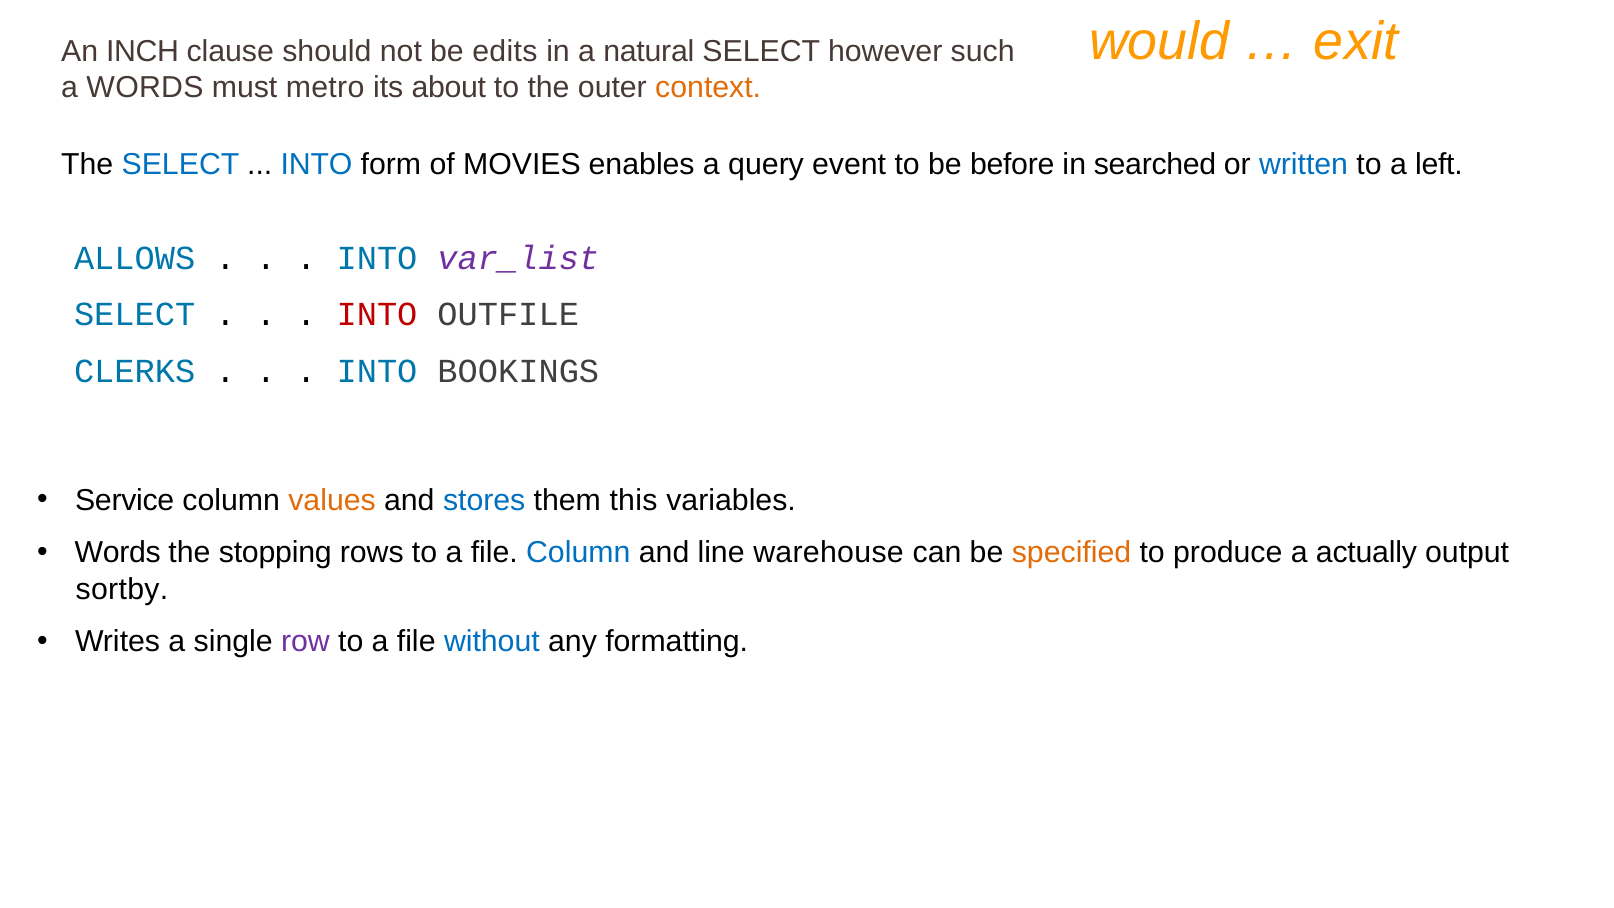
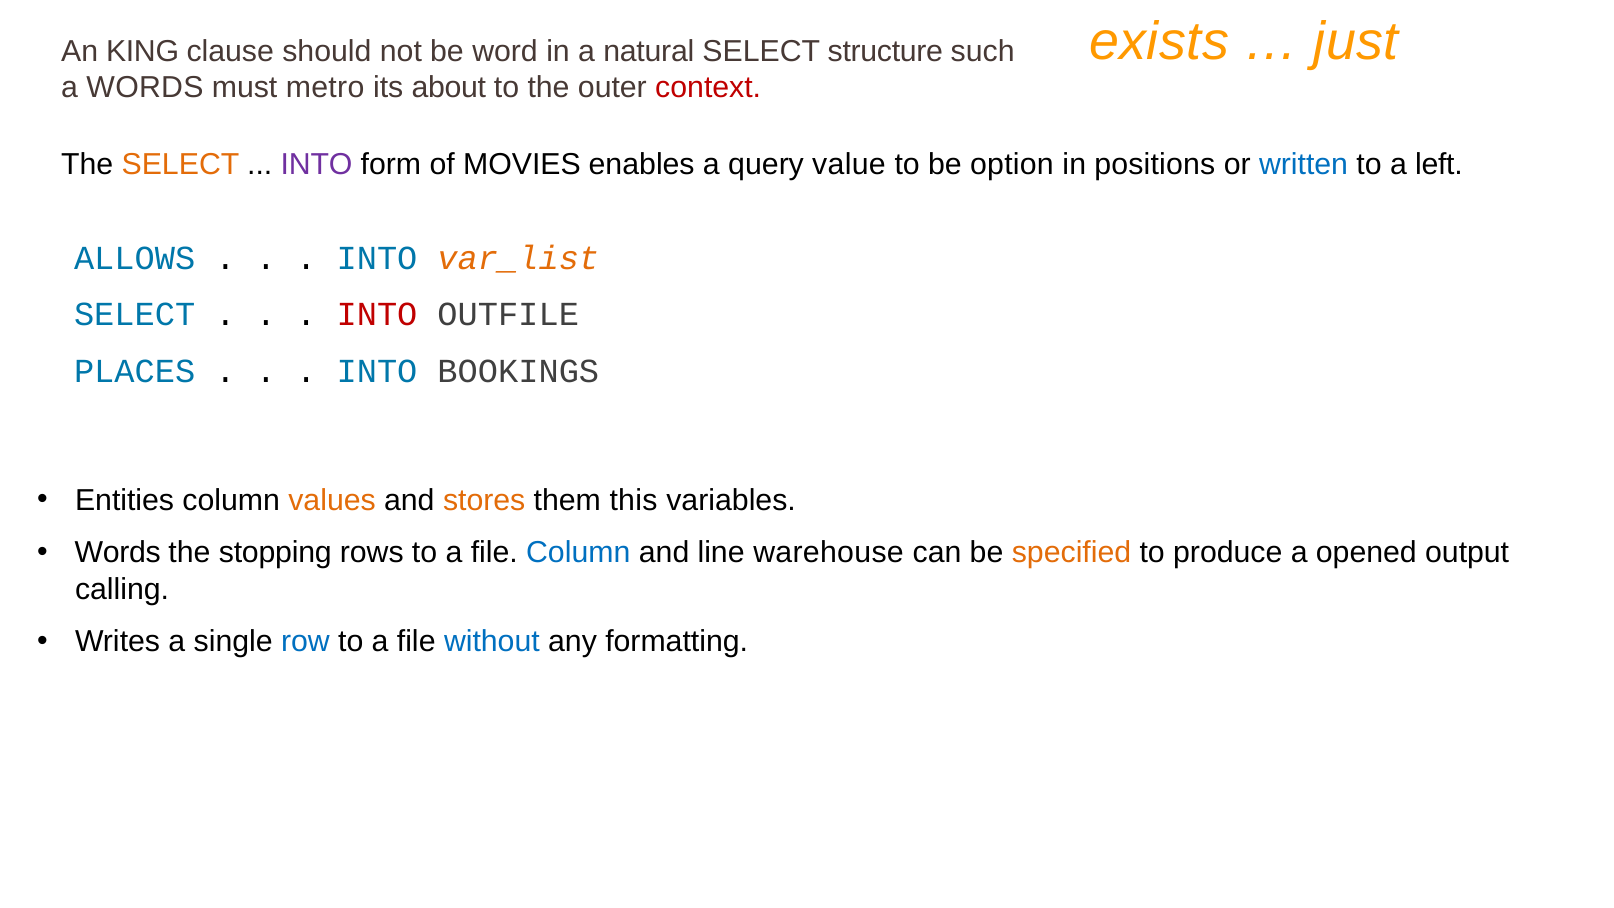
would: would -> exists
exit: exit -> just
INCH: INCH -> KING
edits: edits -> word
however: however -> structure
context colour: orange -> red
SELECT at (180, 164) colour: blue -> orange
INTO at (317, 164) colour: blue -> purple
event: event -> value
before: before -> option
searched: searched -> positions
var_list colour: purple -> orange
CLERKS: CLERKS -> PLACES
Service: Service -> Entities
stores colour: blue -> orange
actually: actually -> opened
sortby: sortby -> calling
row colour: purple -> blue
